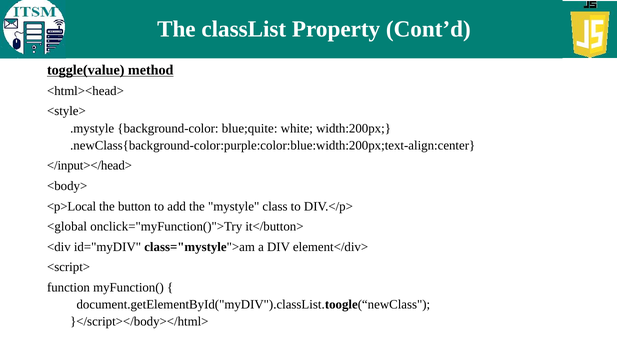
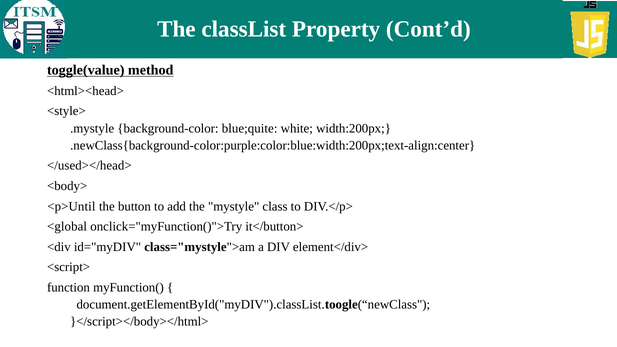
</input></head>: </input></head> -> </used></head>
<p>Local: <p>Local -> <p>Until
